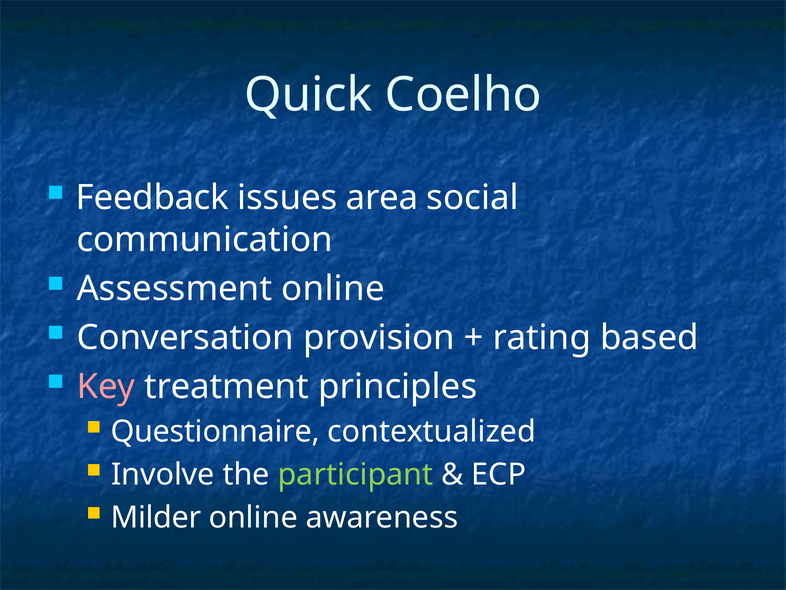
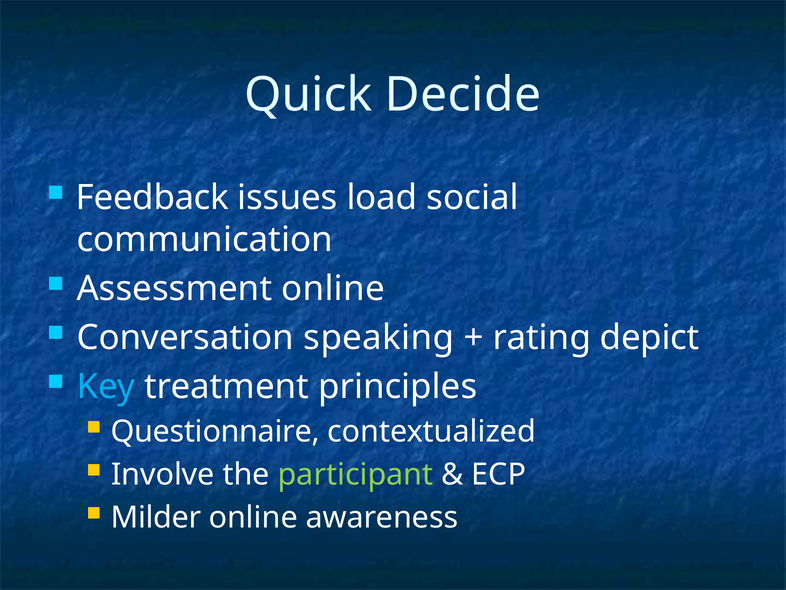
Coelho: Coelho -> Decide
area: area -> load
provision: provision -> speaking
based: based -> depict
Key colour: pink -> light blue
